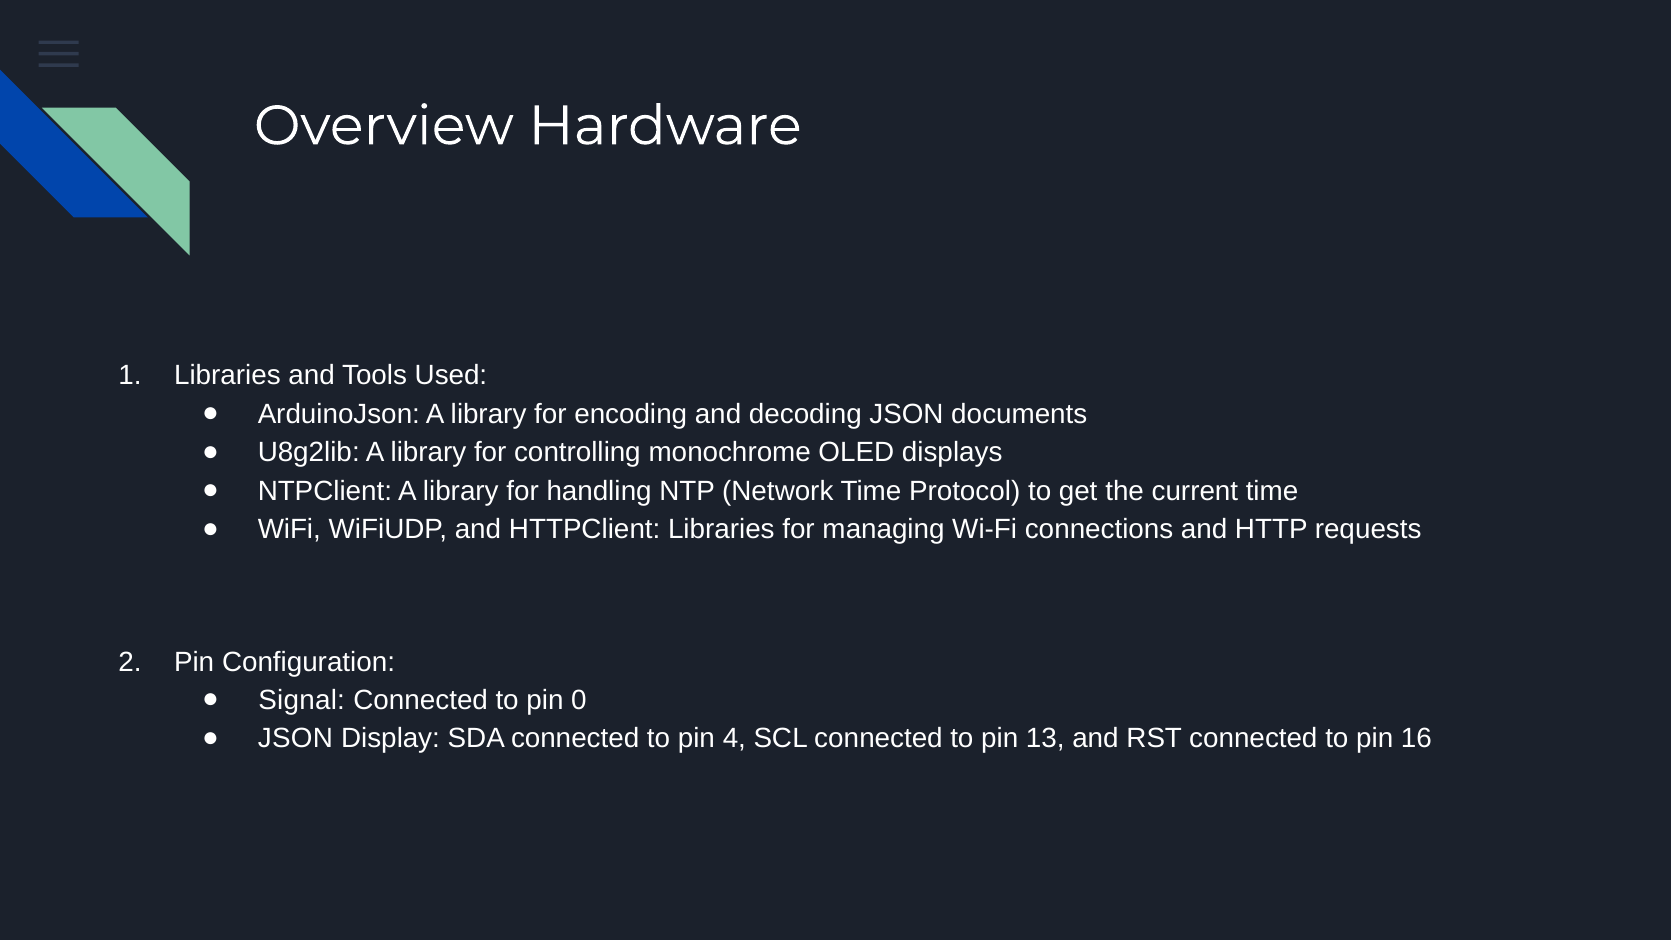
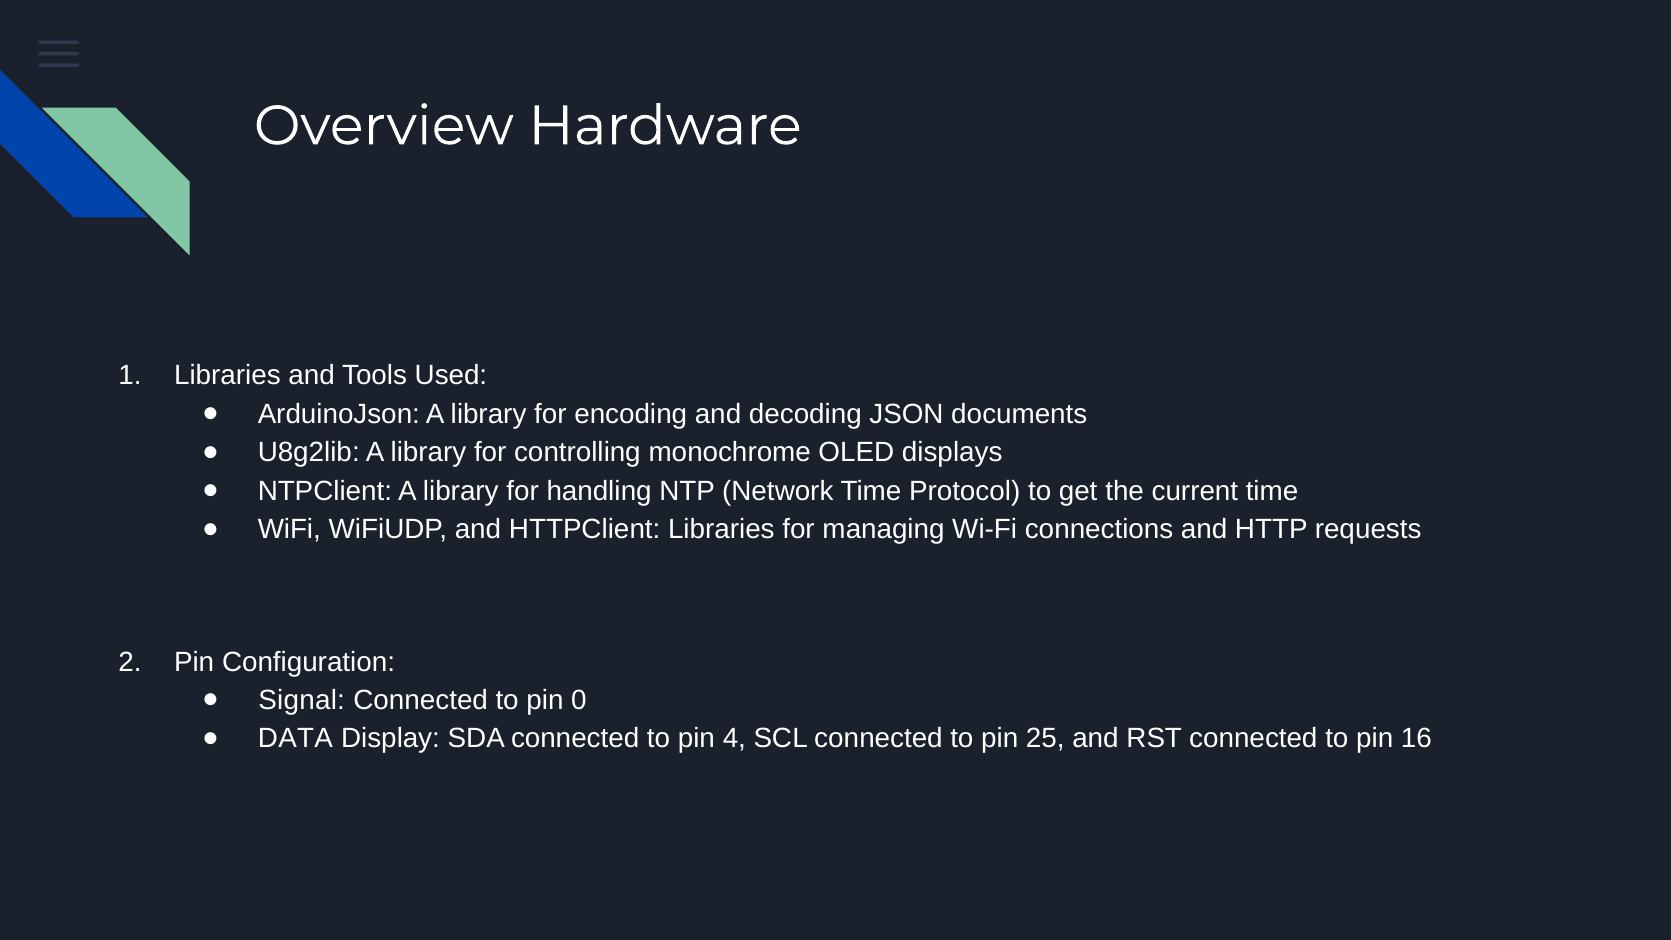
JSON at (295, 739): JSON -> DATA
13: 13 -> 25
